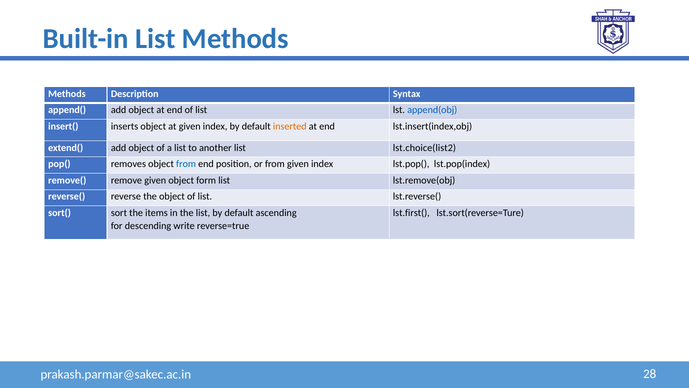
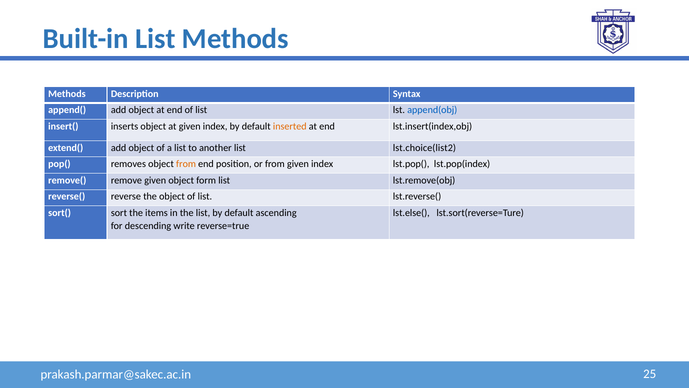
from at (186, 164) colour: blue -> orange
lst.first(: lst.first( -> lst.else(
28: 28 -> 25
